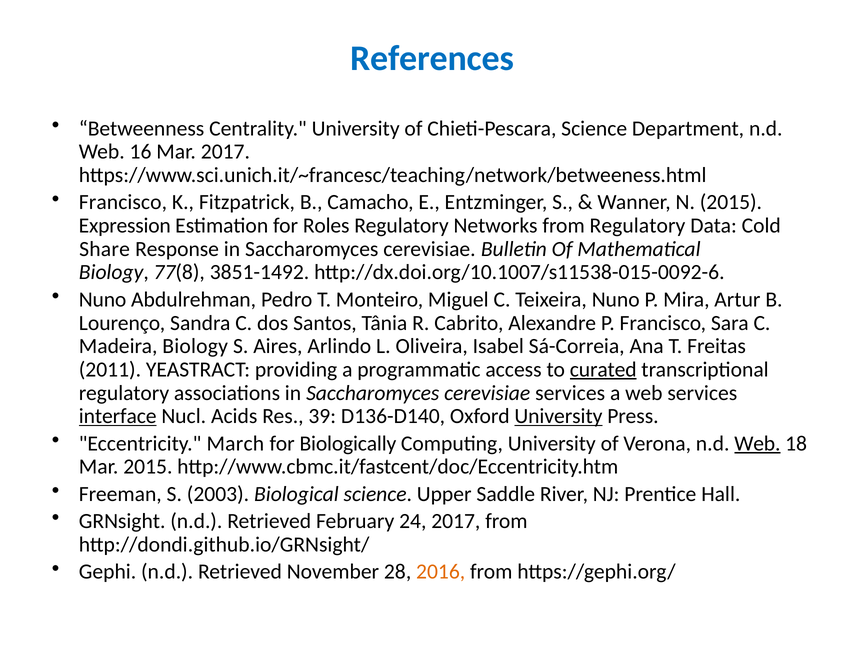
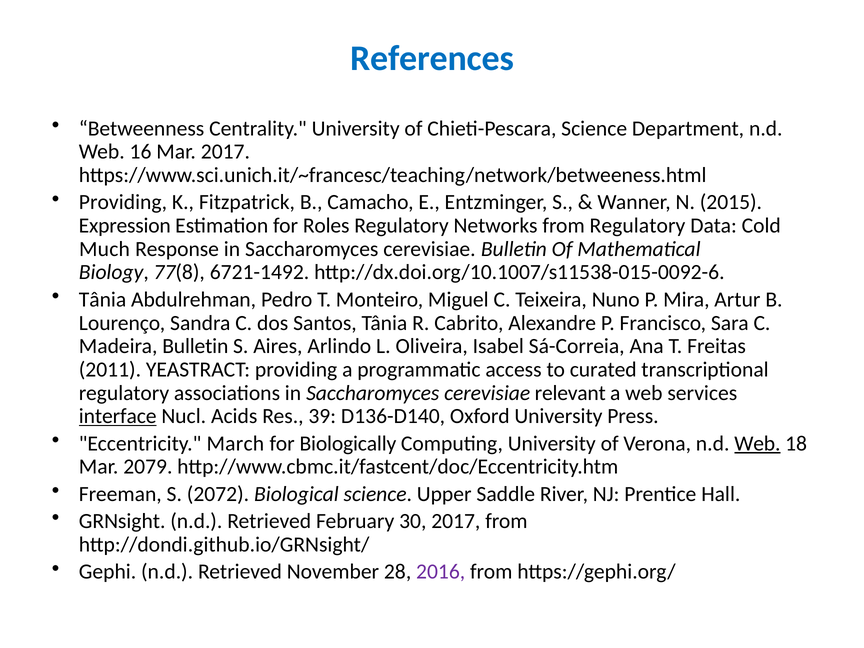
Francisco at (123, 202): Francisco -> Providing
Share: Share -> Much
3851-1492: 3851-1492 -> 6721-1492
Nuno at (103, 300): Nuno -> Tânia
Madeira Biology: Biology -> Bulletin
curated underline: present -> none
cerevisiae services: services -> relevant
University at (558, 416) underline: present -> none
Mar 2015: 2015 -> 2079
2003: 2003 -> 2072
24: 24 -> 30
2016 colour: orange -> purple
